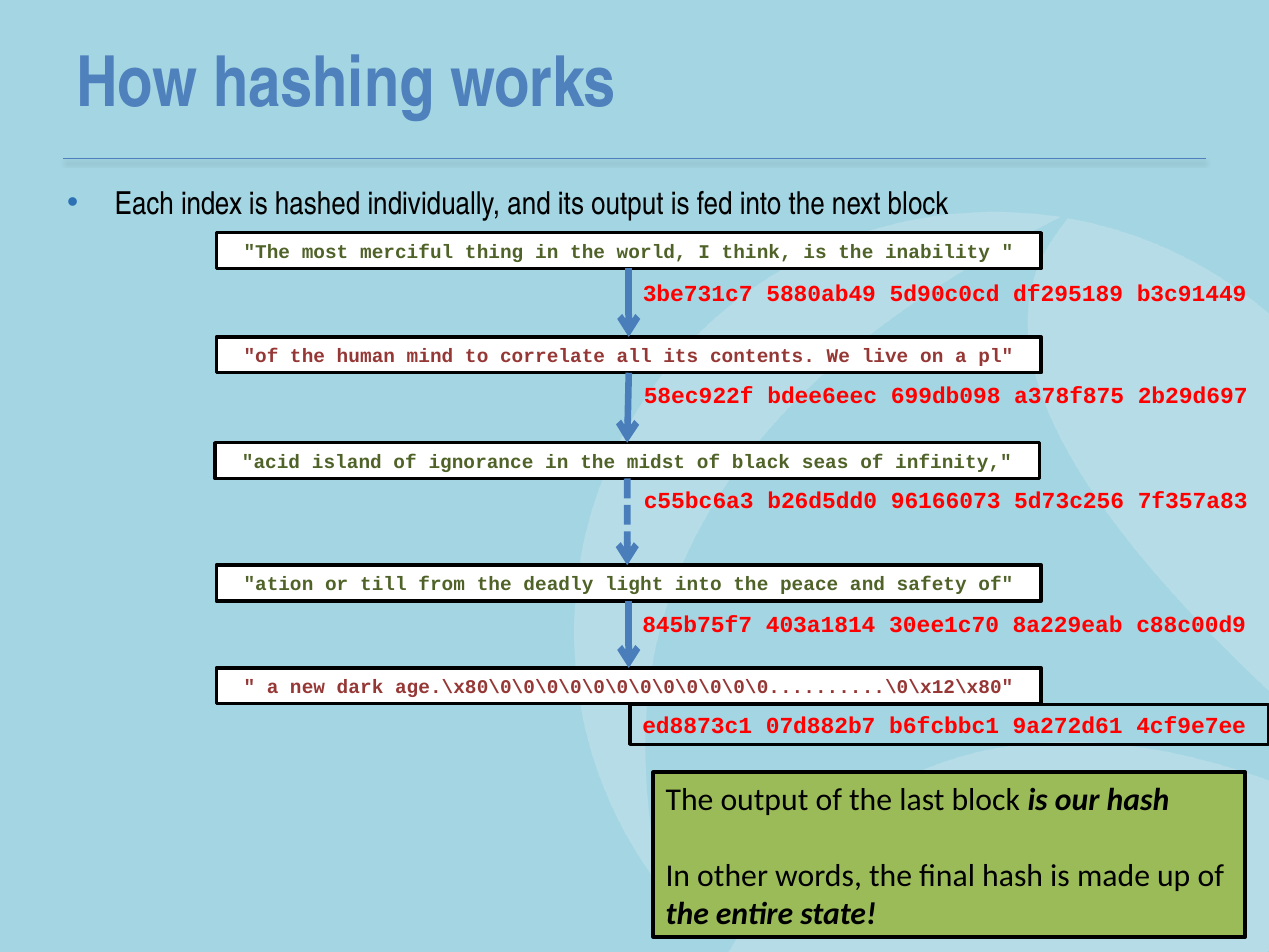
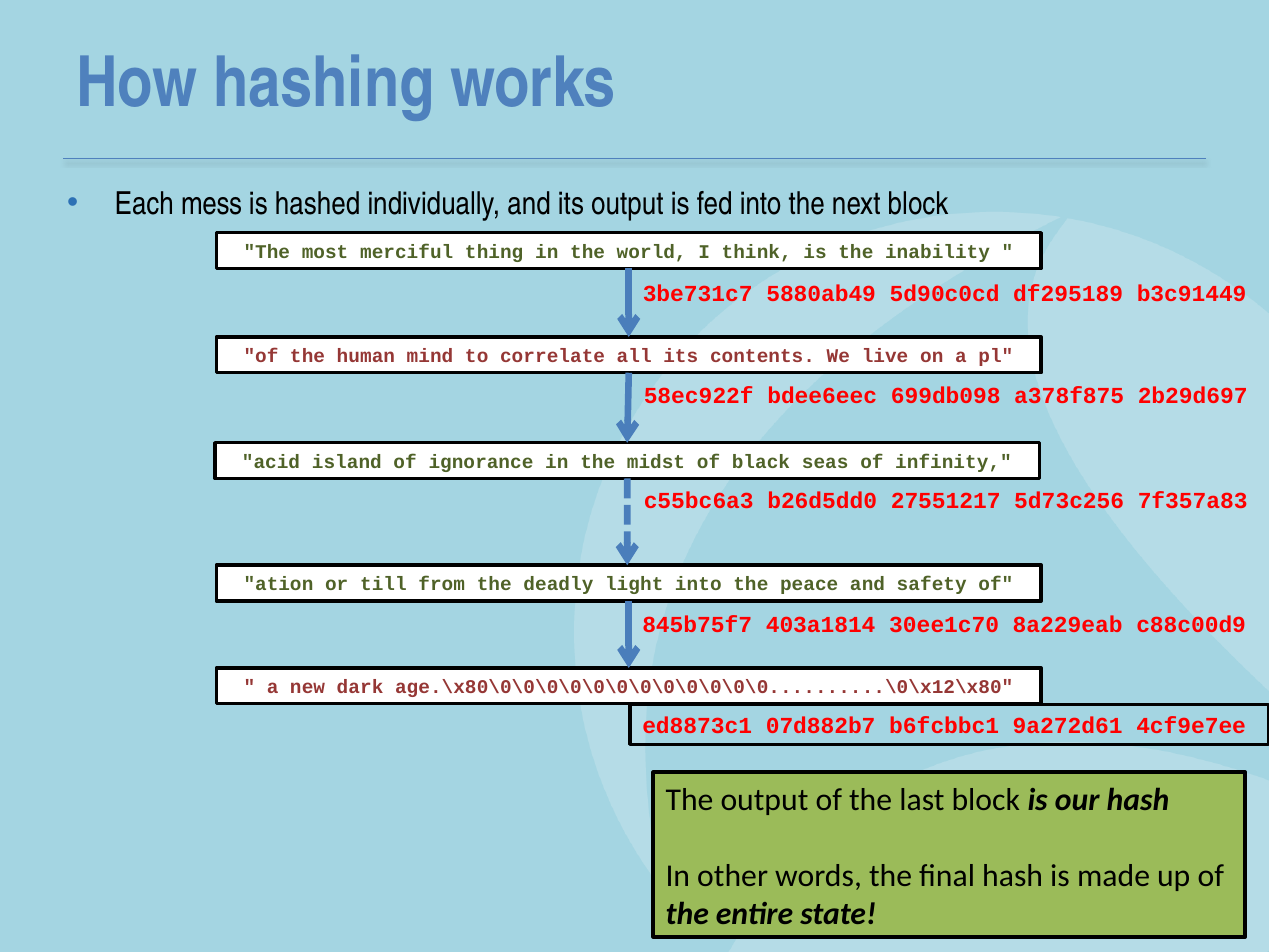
index: index -> mess
96166073: 96166073 -> 27551217
